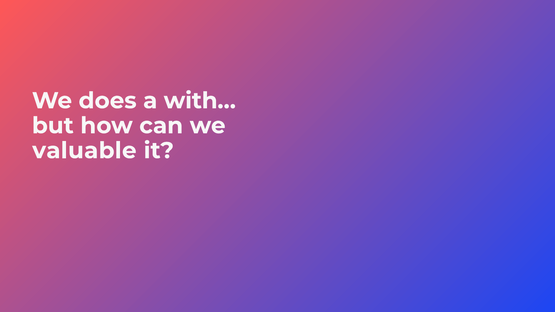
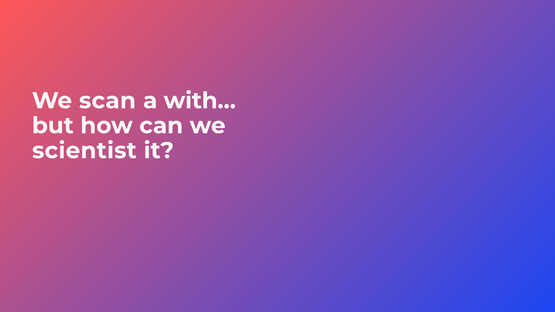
does: does -> scan
valuable: valuable -> scientist
